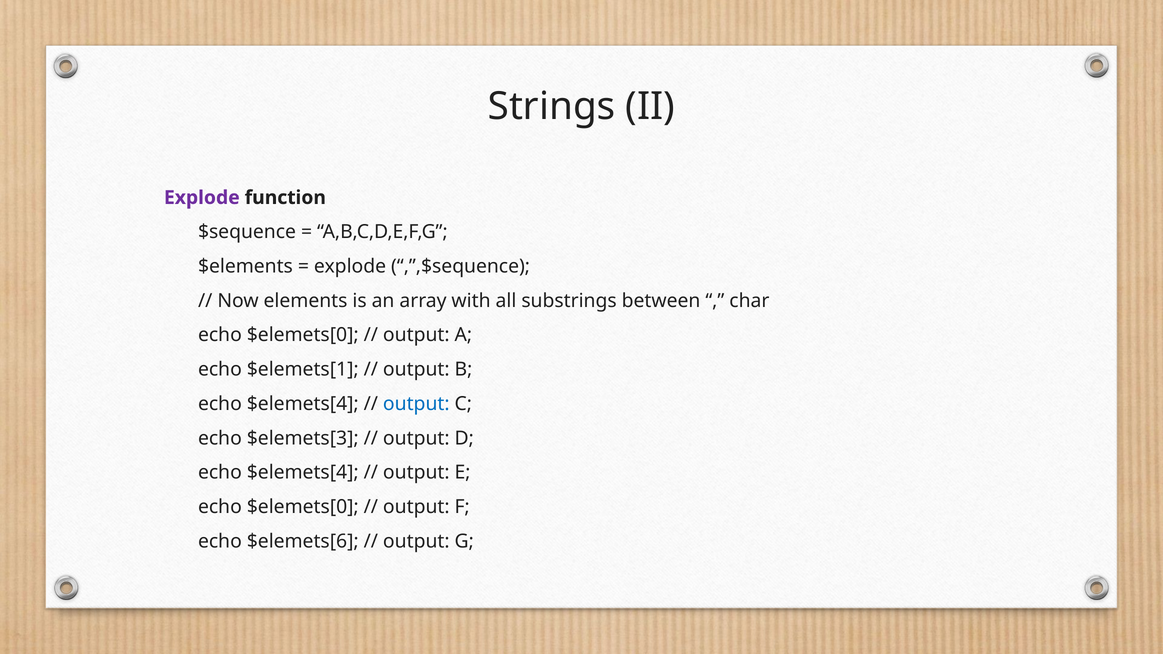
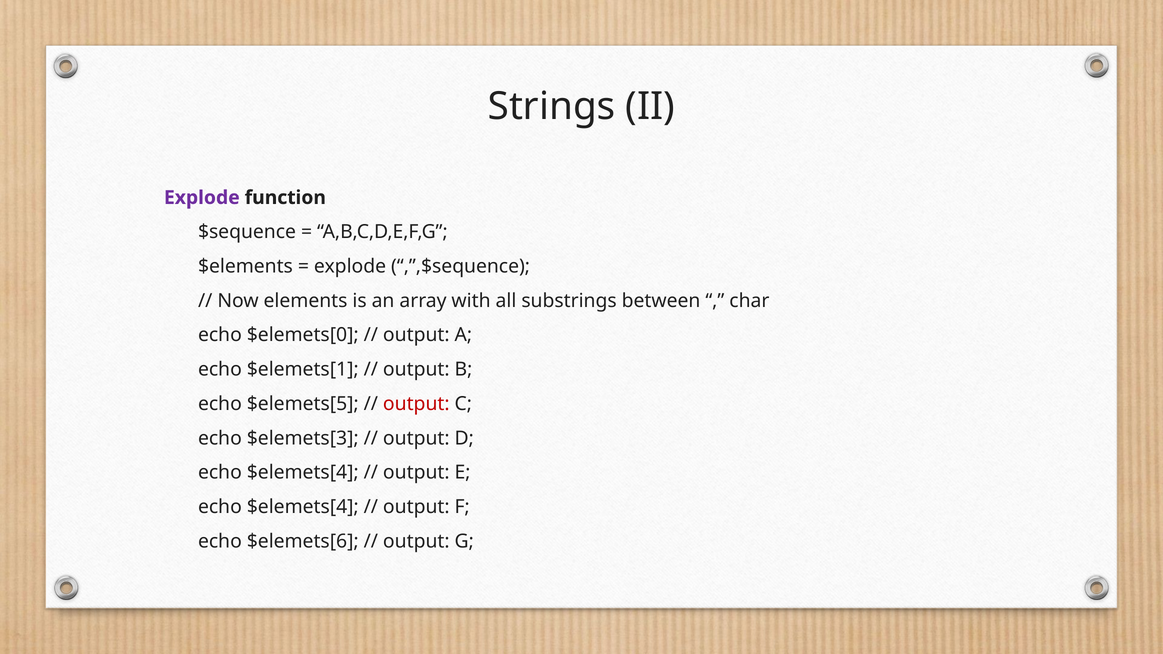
$elemets[4 at (303, 404): $elemets[4 -> $elemets[5
output at (416, 404) colour: blue -> red
$elemets[0 at (303, 507): $elemets[0 -> $elemets[4
